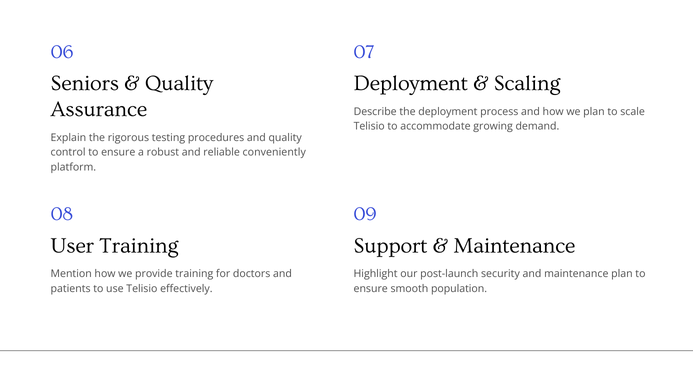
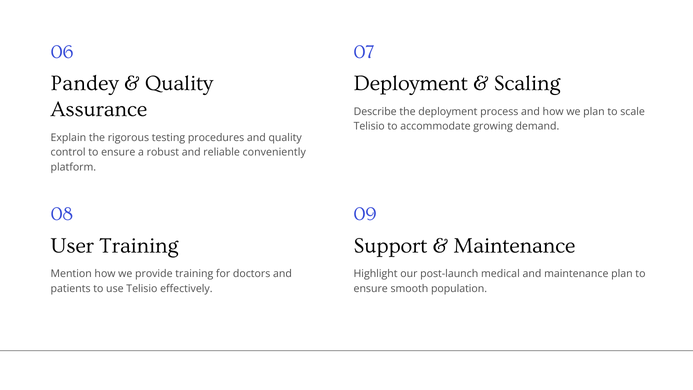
Seniors: Seniors -> Pandey
security: security -> medical
